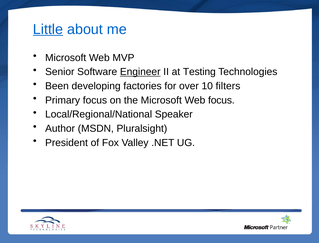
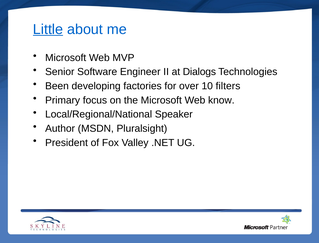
Engineer underline: present -> none
Testing: Testing -> Dialogs
Web focus: focus -> know
